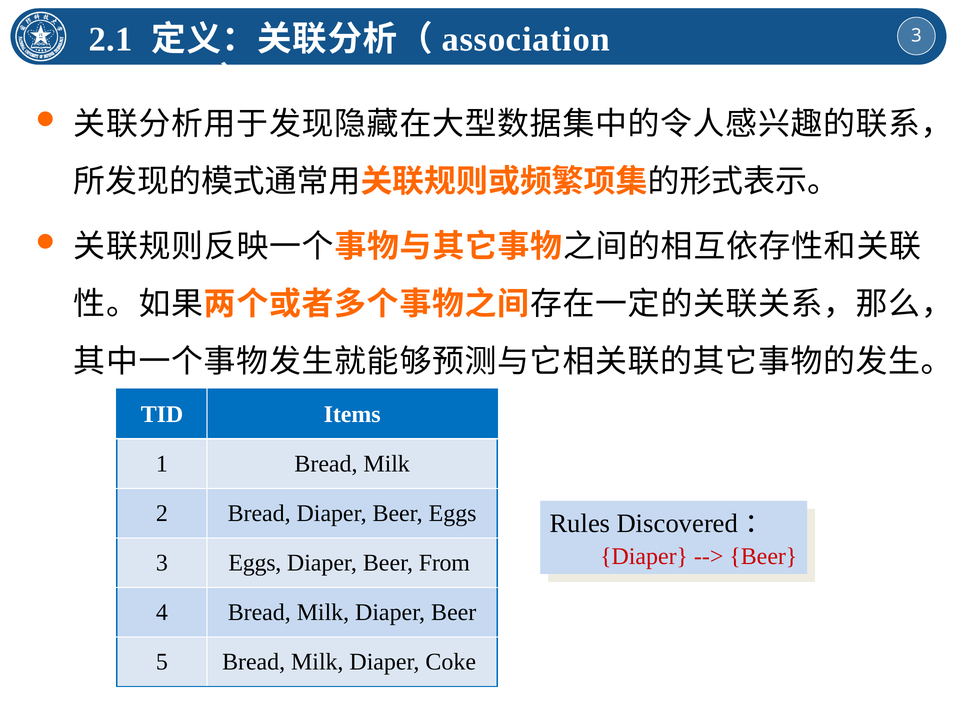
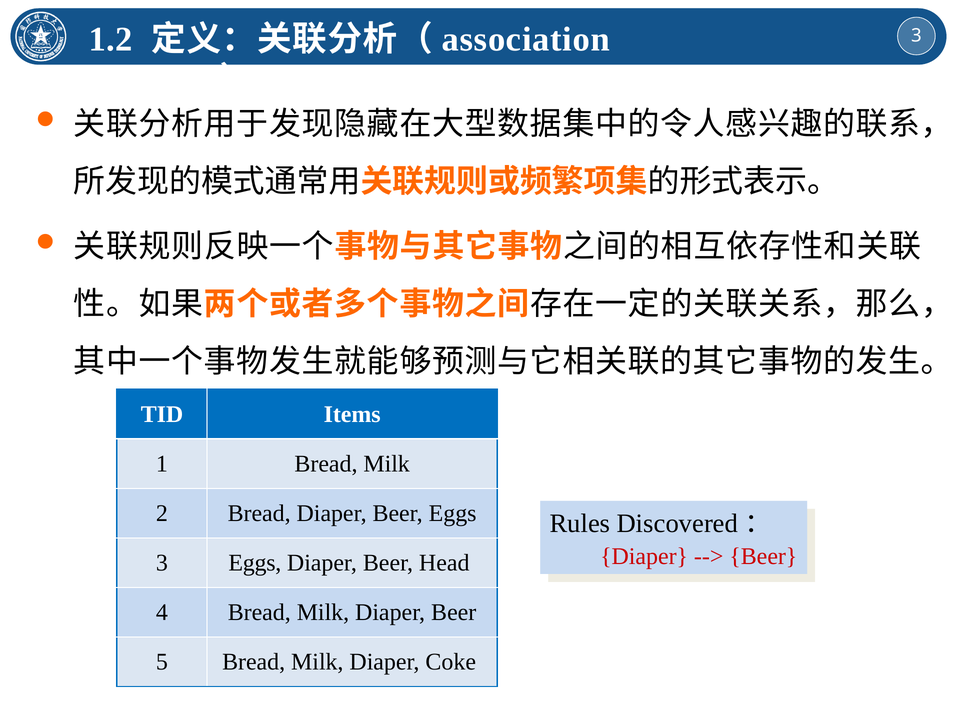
2.1: 2.1 -> 1.2
From: From -> Head
